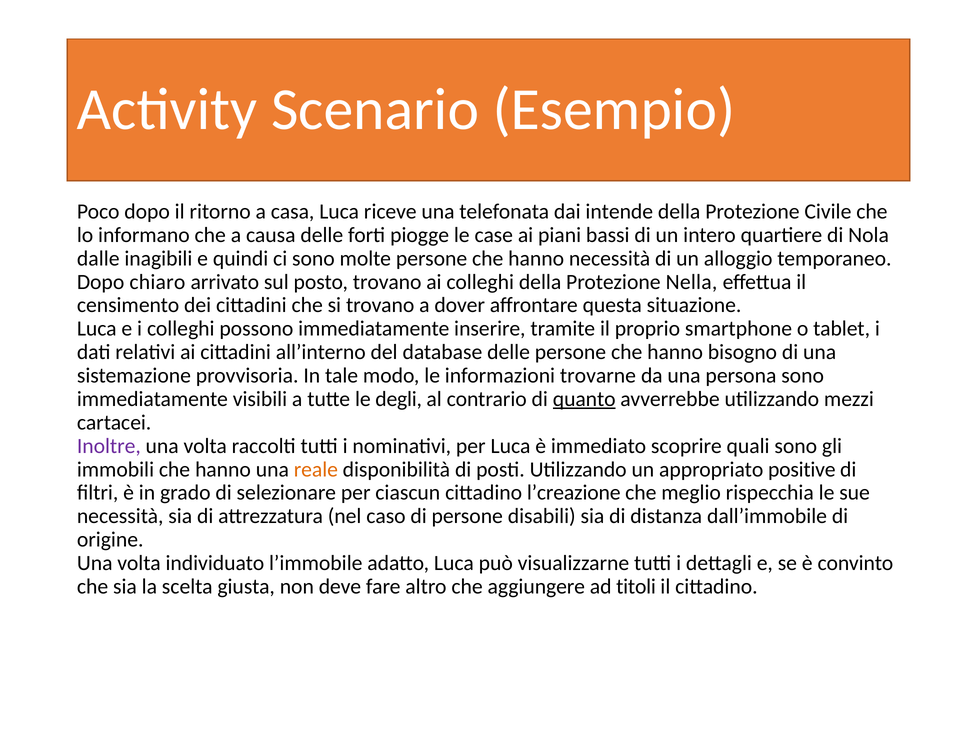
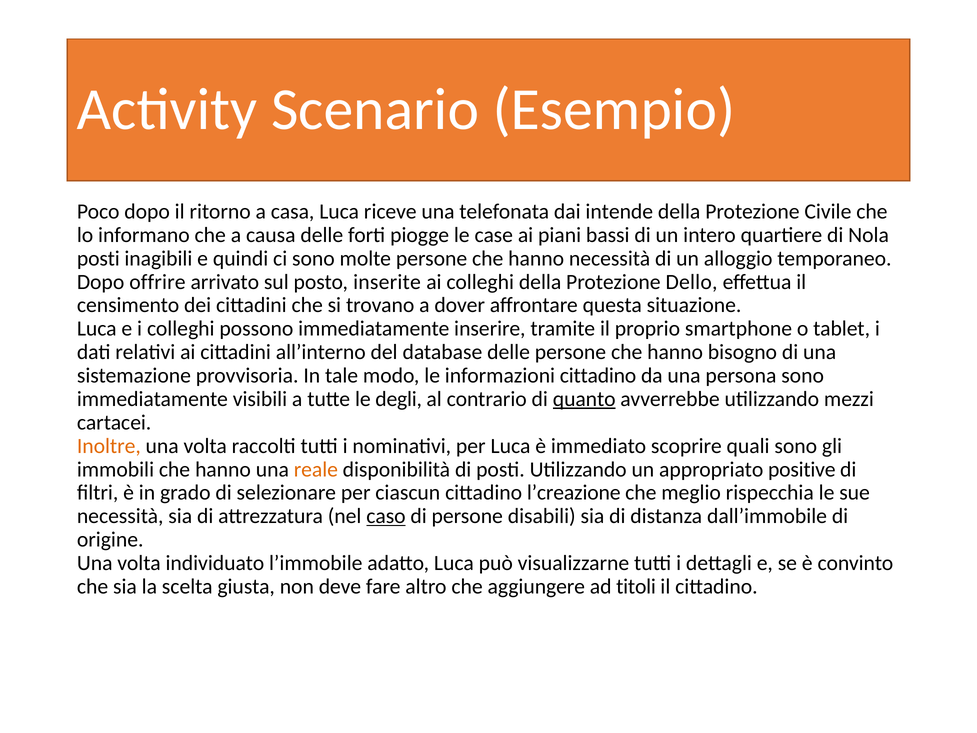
dalle at (98, 258): dalle -> posti
chiaro: chiaro -> offrire
posto trovano: trovano -> inserite
Nella: Nella -> Dello
informazioni trovarne: trovarne -> cittadino
Inoltre colour: purple -> orange
caso underline: none -> present
